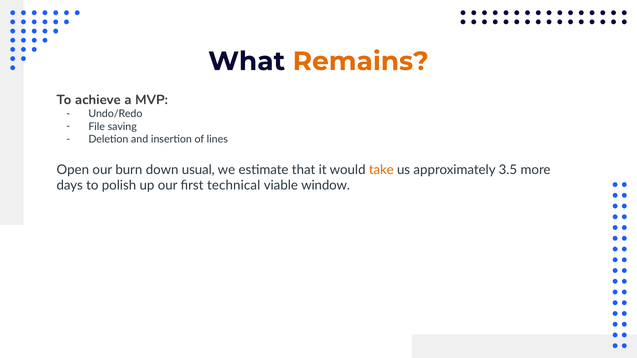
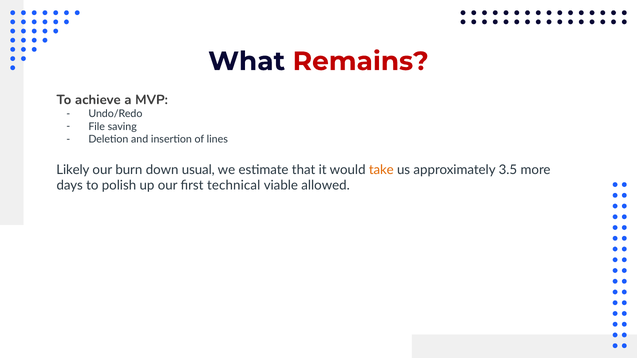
Remains colour: orange -> red
Open: Open -> Likely
window: window -> allowed
